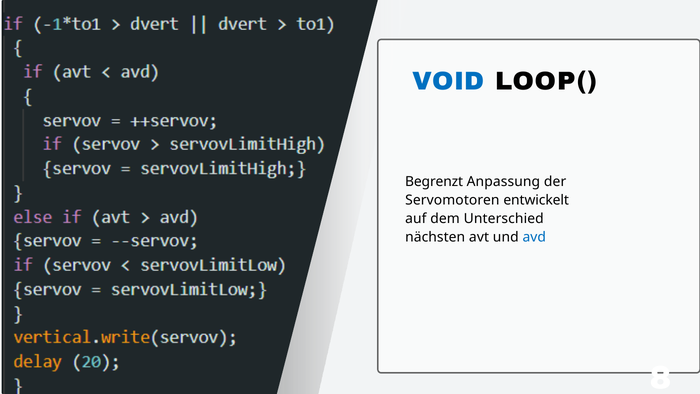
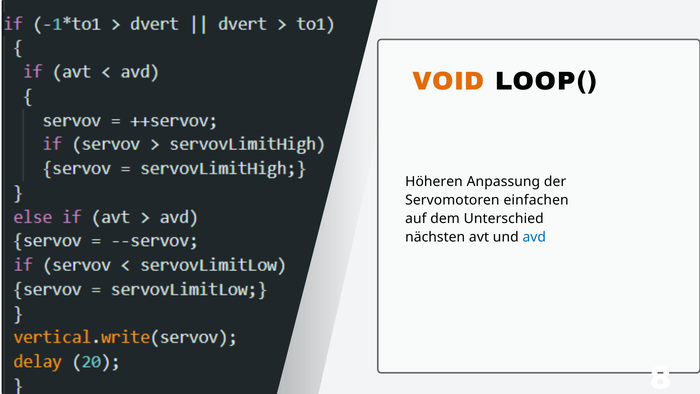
VOID colour: blue -> orange
Begrenzt: Begrenzt -> Höheren
entwickelt: entwickelt -> einfachen
